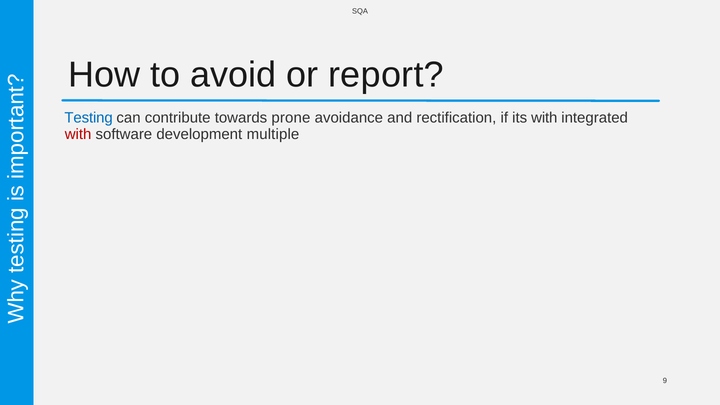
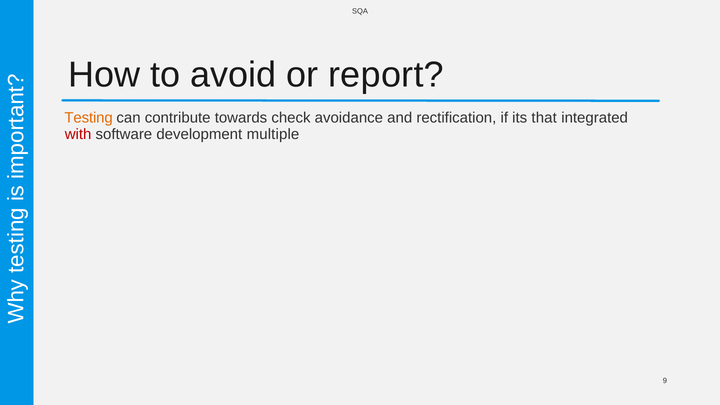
Testing colour: blue -> orange
prone: prone -> check
its with: with -> that
